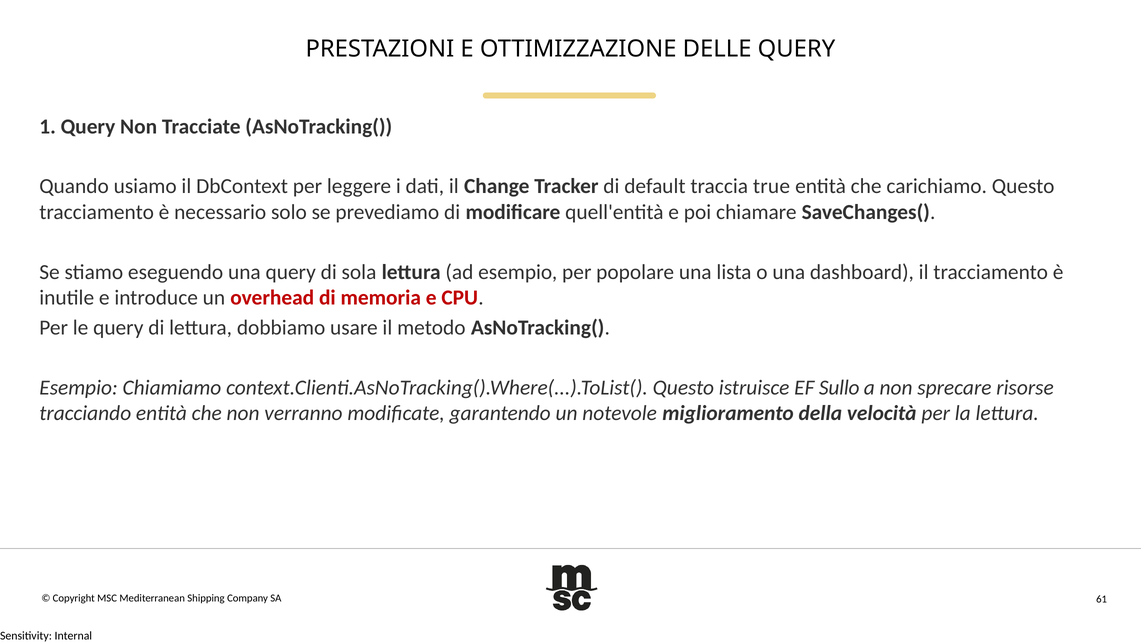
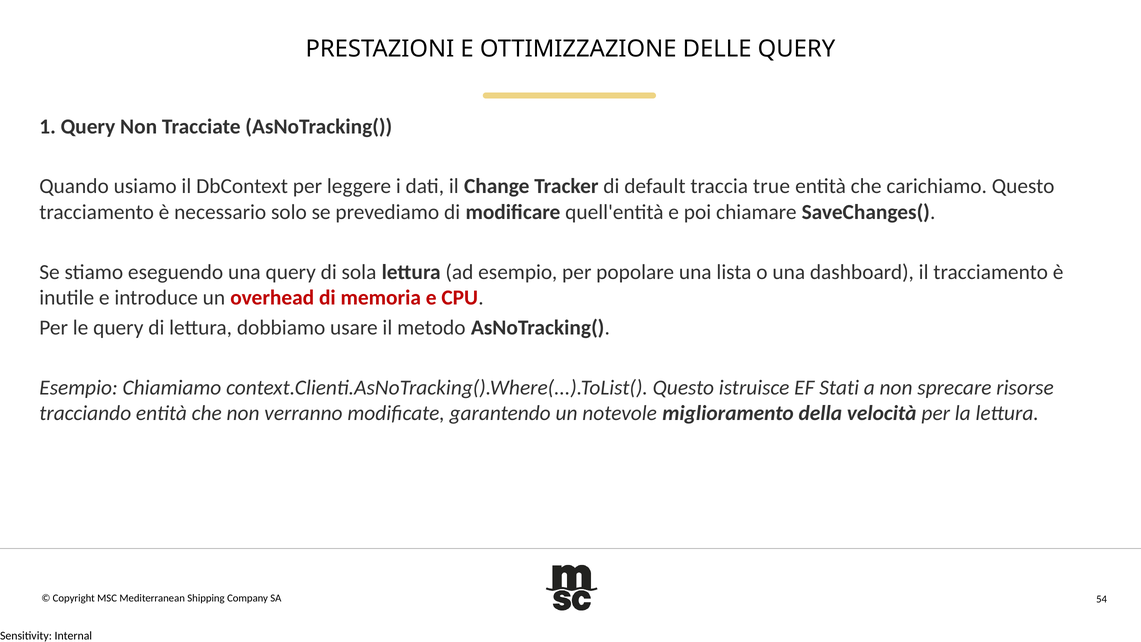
Sullo: Sullo -> Stati
61: 61 -> 54
